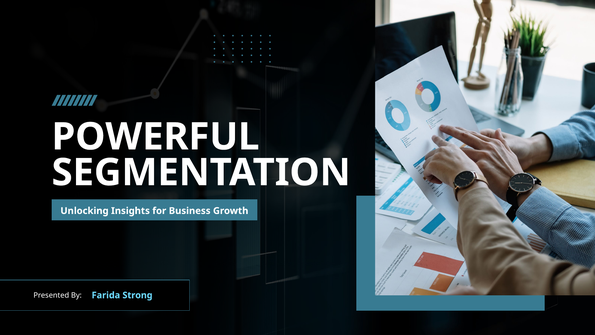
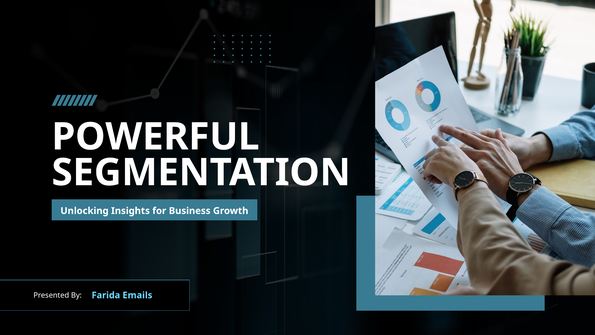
Strong: Strong -> Emails
